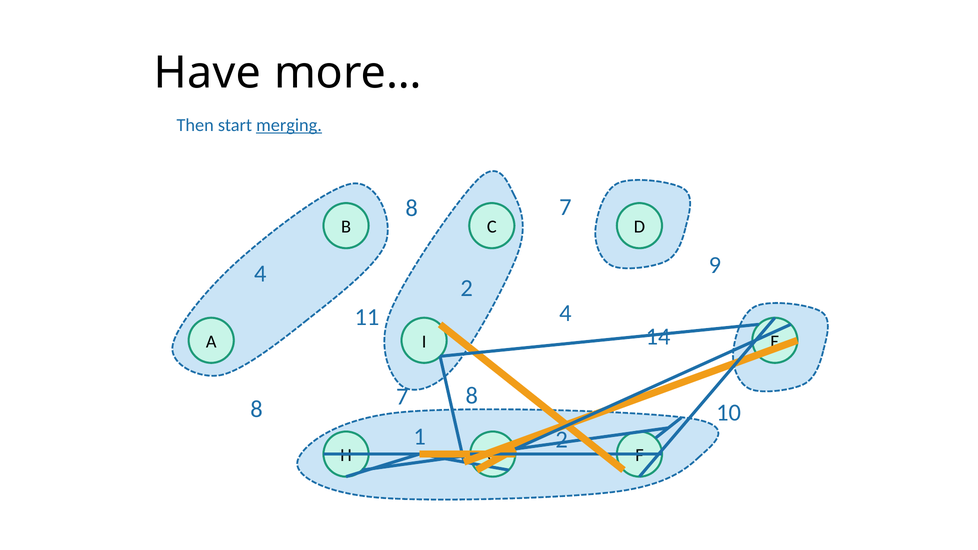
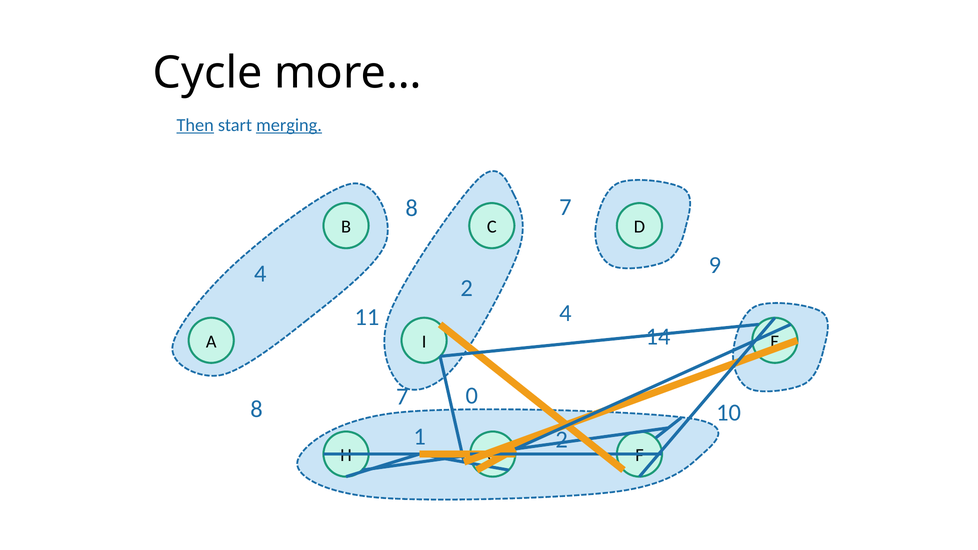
Have: Have -> Cycle
Then underline: none -> present
7 8: 8 -> 0
